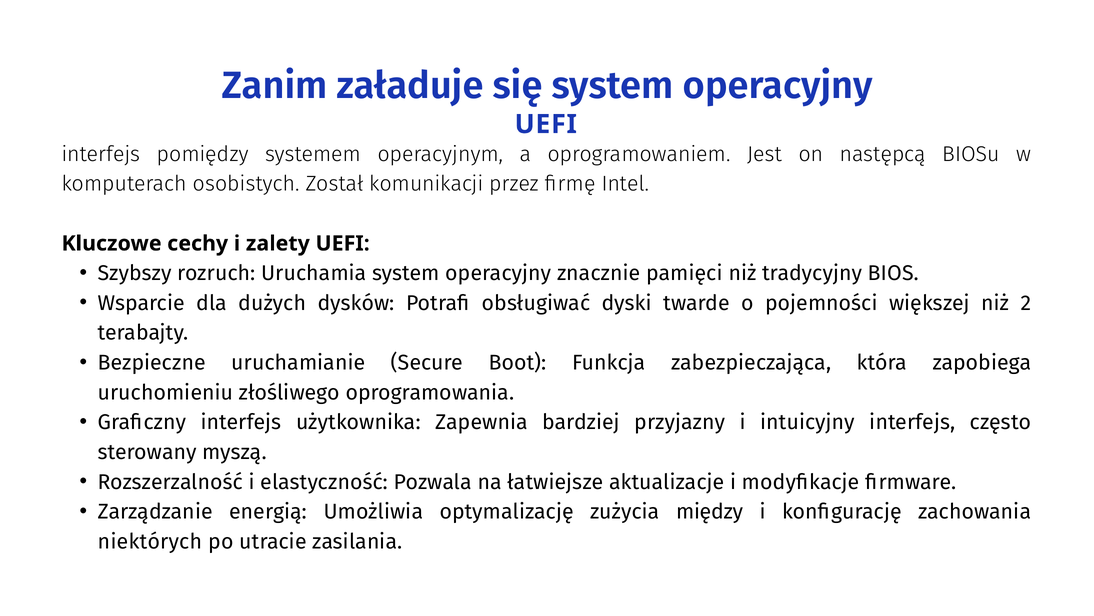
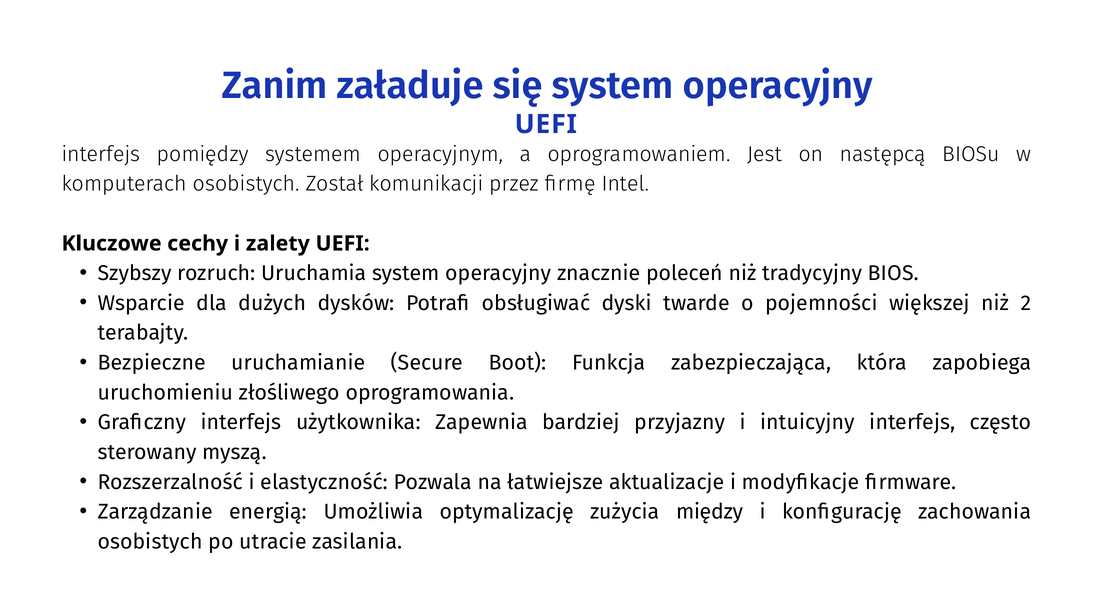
pamięci: pamięci -> poleceń
niektórych at (150, 541): niektórych -> osobistych
